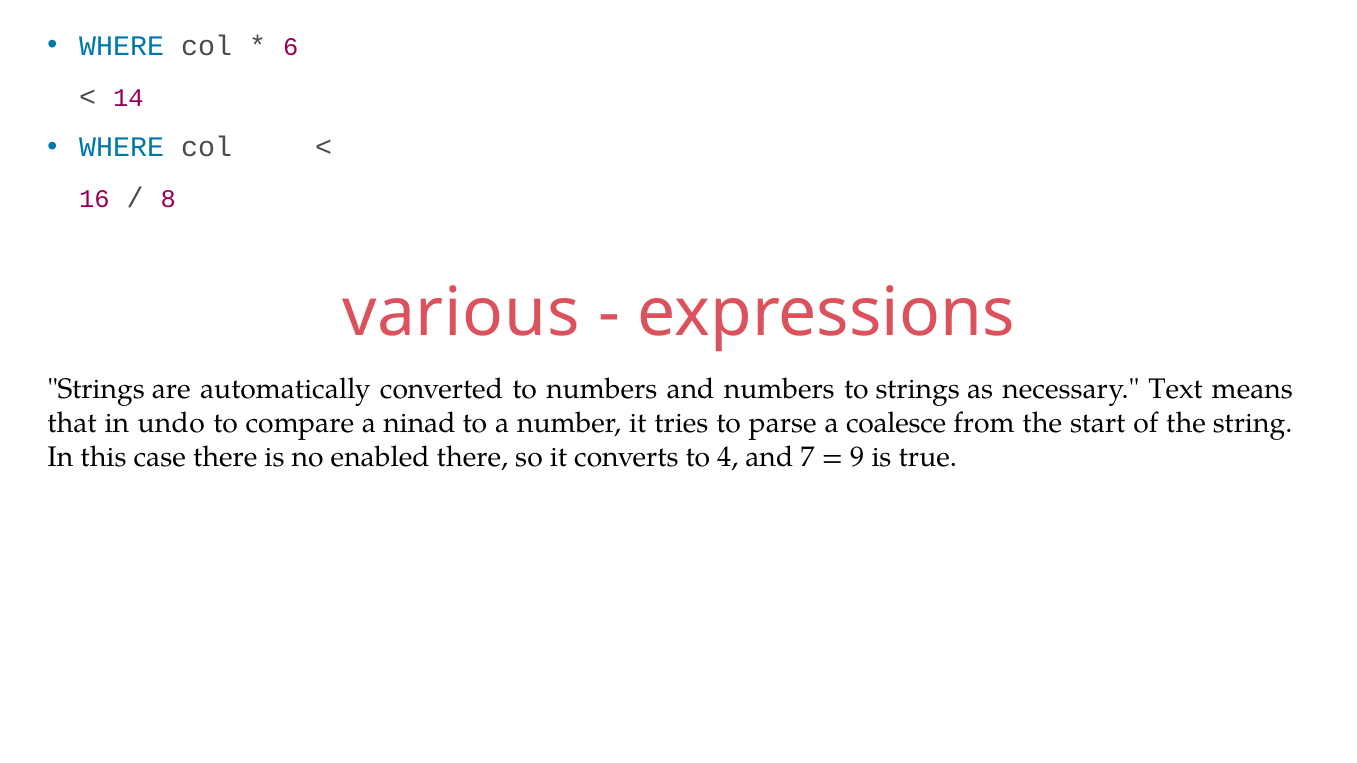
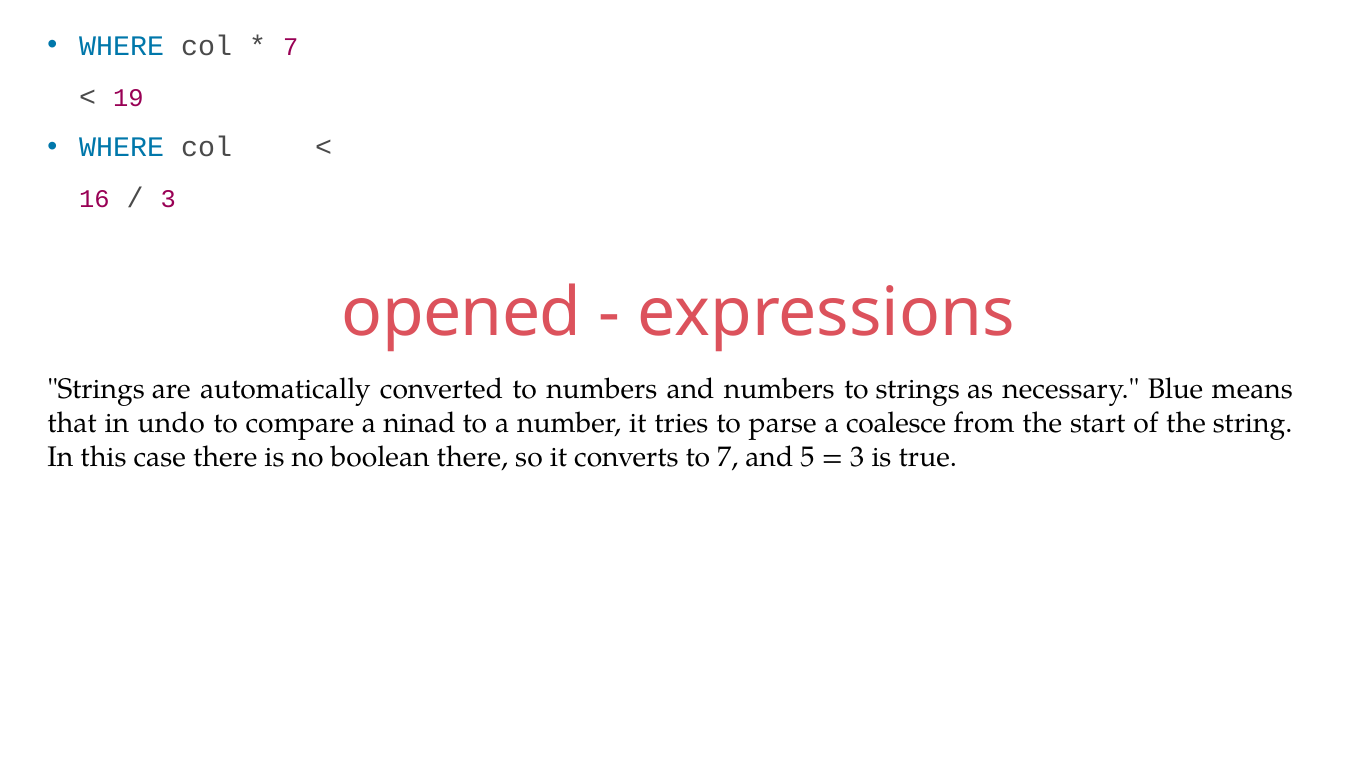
6 at (291, 47): 6 -> 7
14: 14 -> 19
8 at (168, 199): 8 -> 3
various: various -> opened
Text: Text -> Blue
enabled: enabled -> boolean
to 4: 4 -> 7
7: 7 -> 5
9 at (857, 458): 9 -> 3
